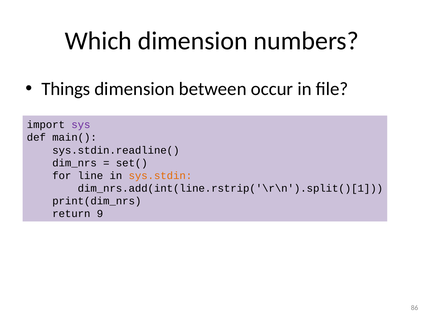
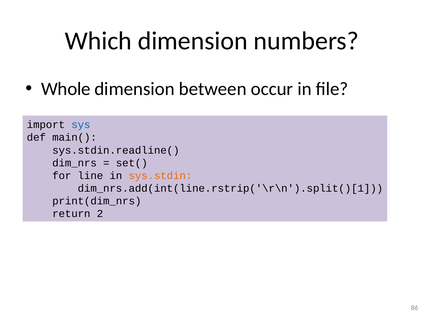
Things: Things -> Whole
sys colour: purple -> blue
9: 9 -> 2
